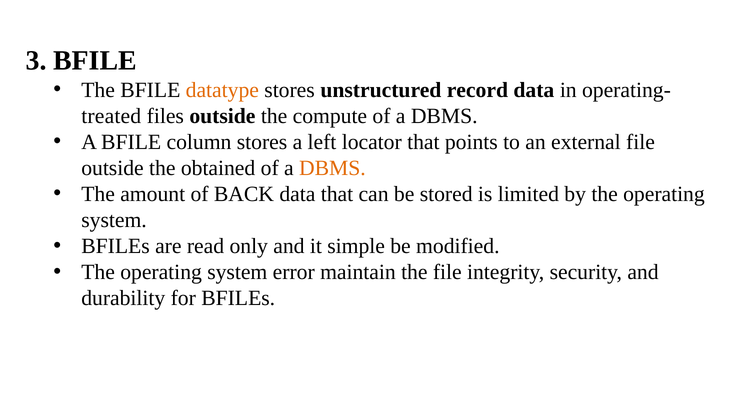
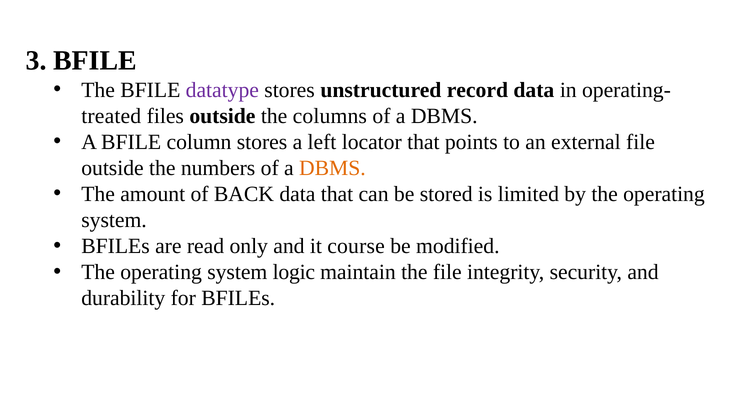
datatype colour: orange -> purple
compute: compute -> columns
obtained: obtained -> numbers
simple: simple -> course
error: error -> logic
